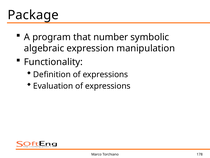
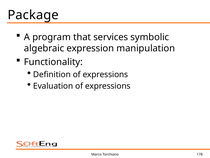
number: number -> services
